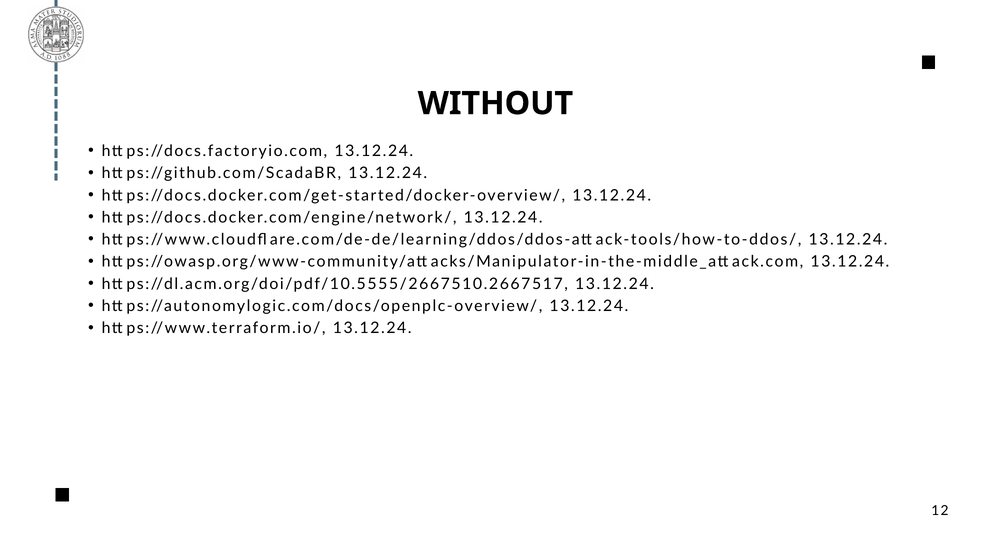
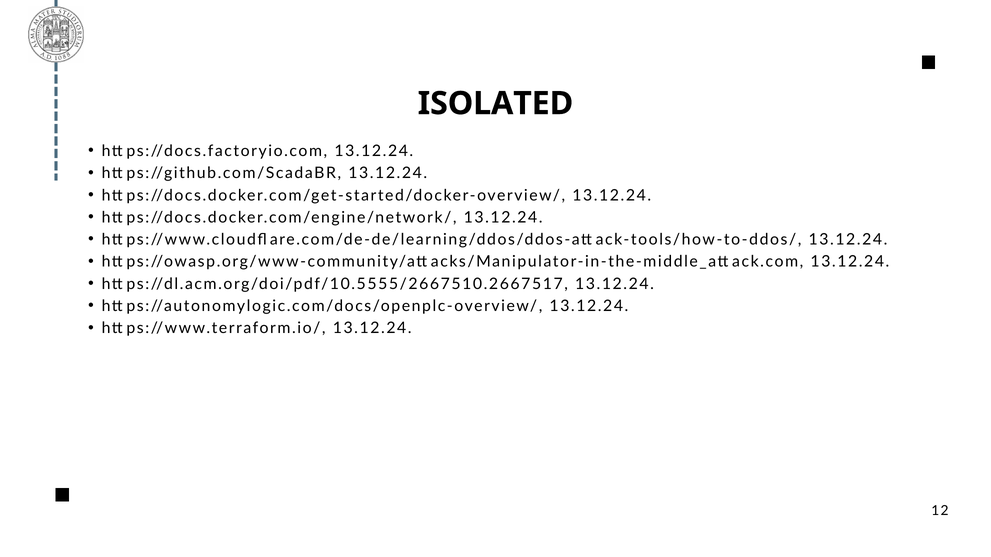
WITHOUT: WITHOUT -> ISOLATED
